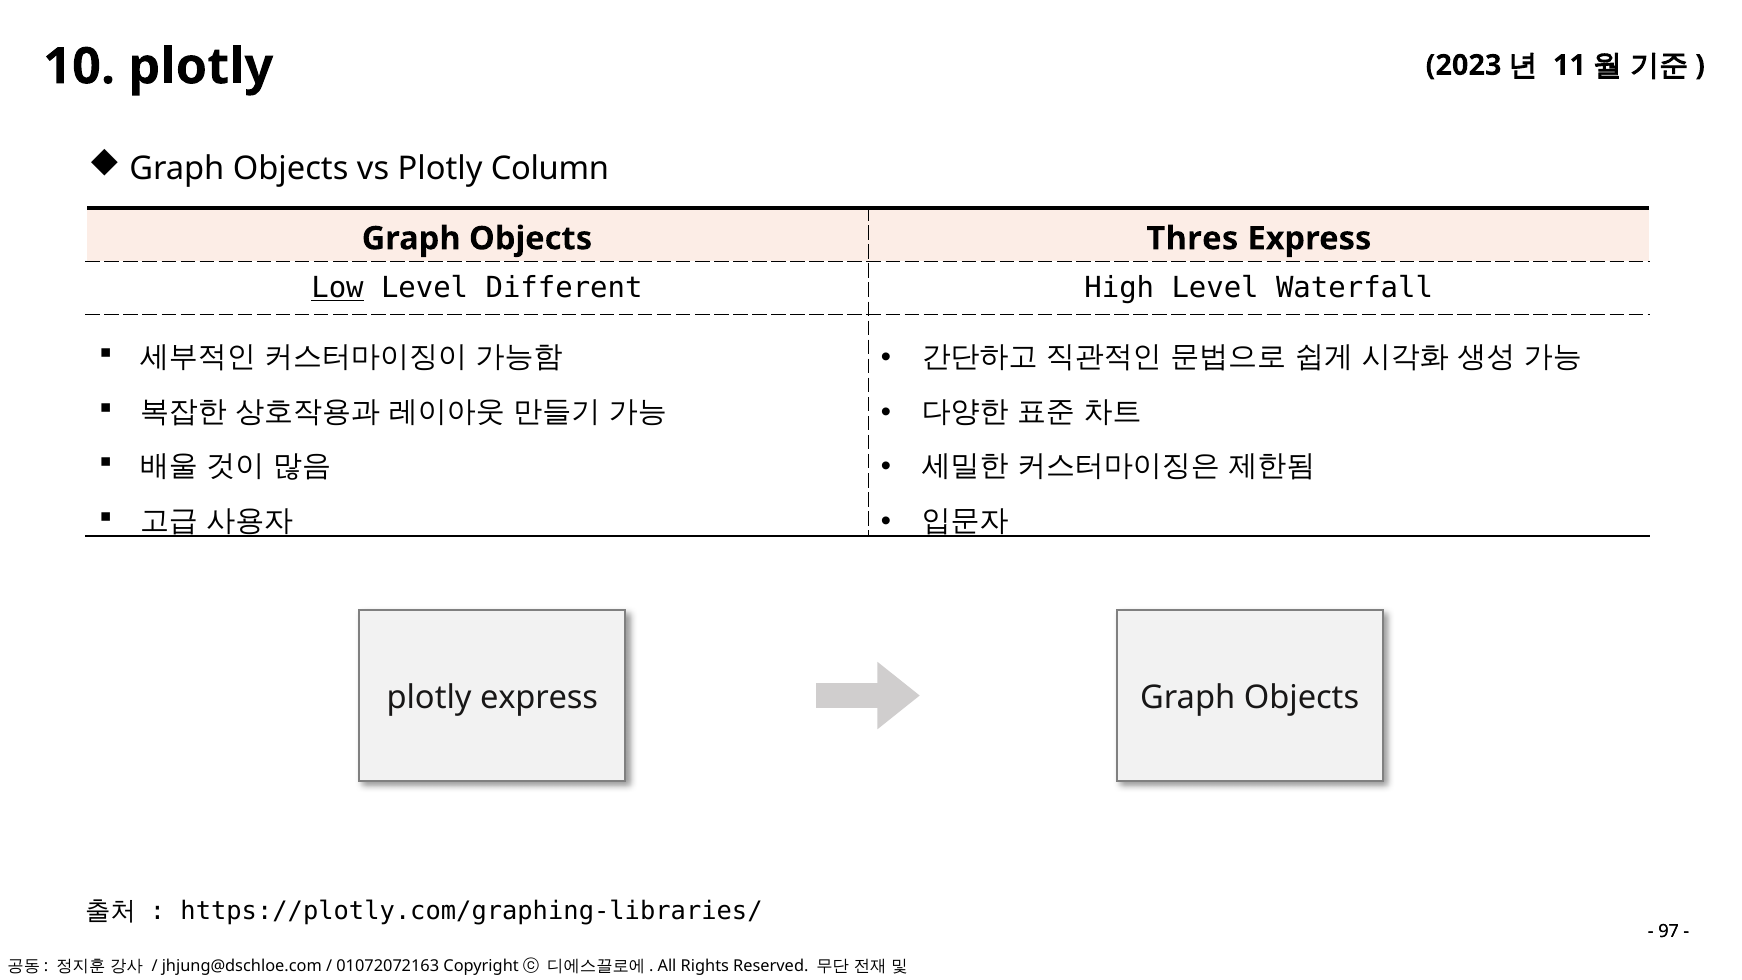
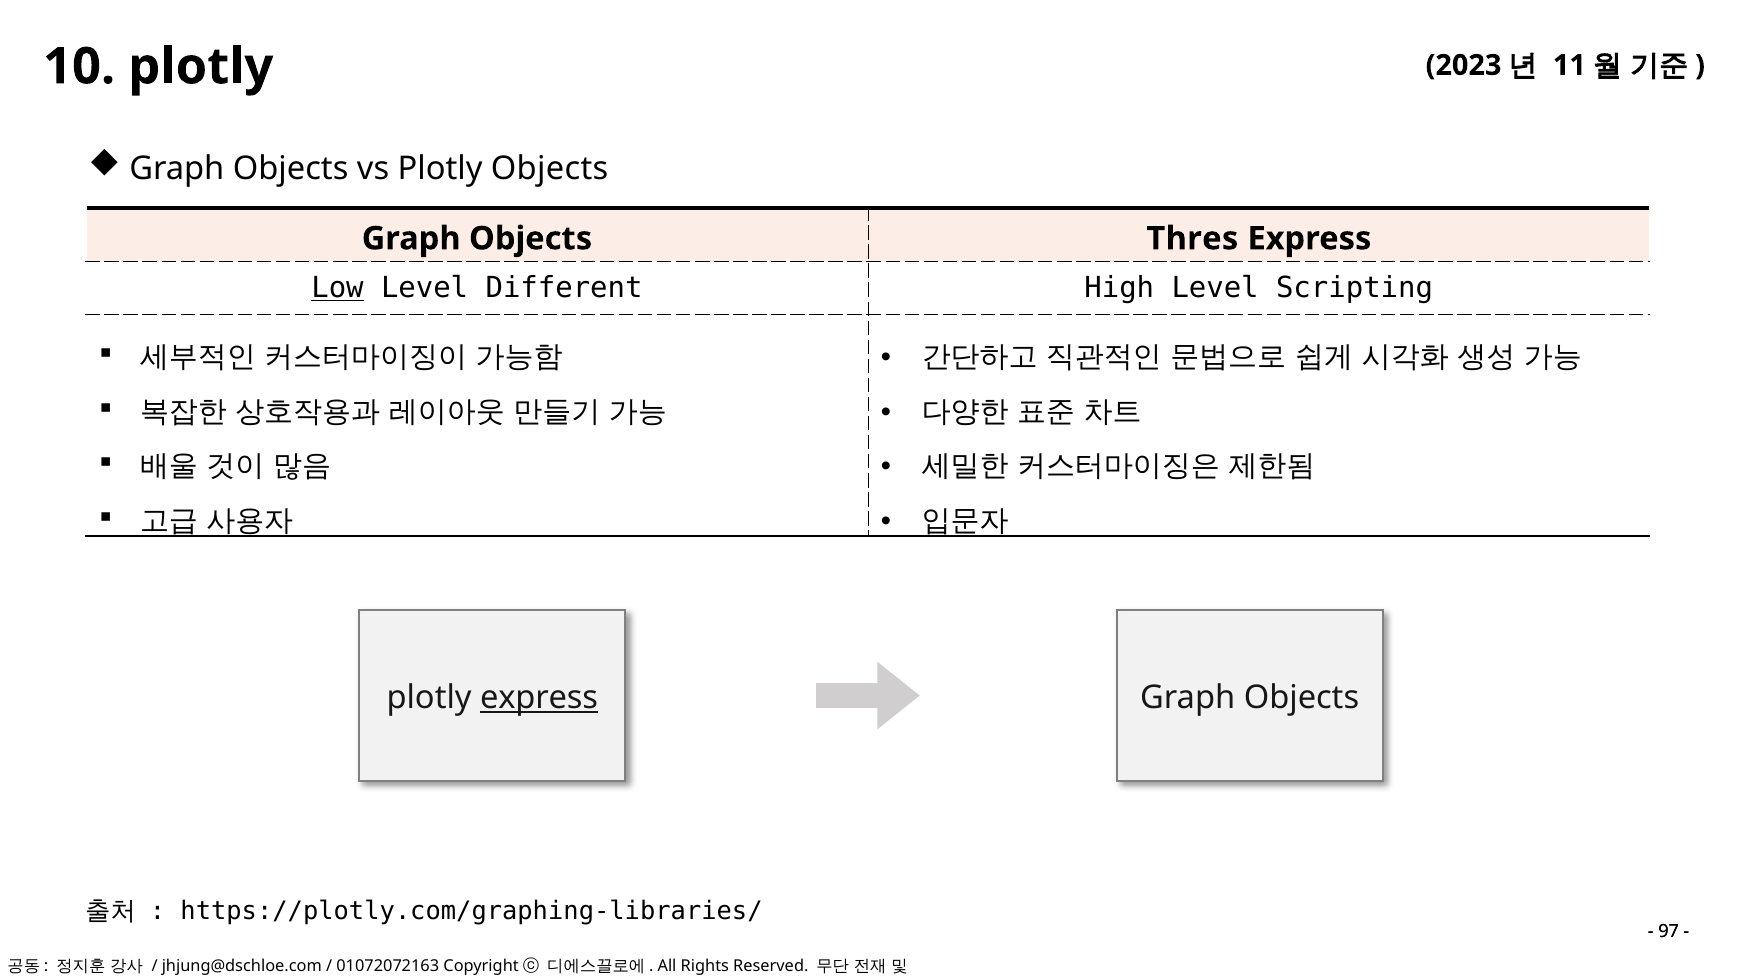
Plotly Column: Column -> Objects
Waterfall: Waterfall -> Scripting
express at (539, 698) underline: none -> present
